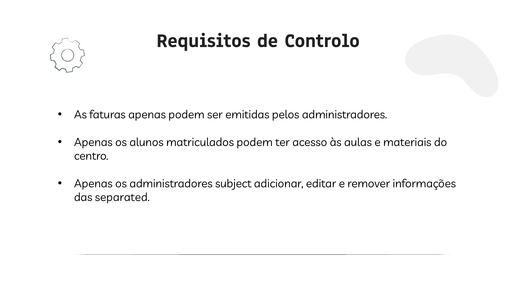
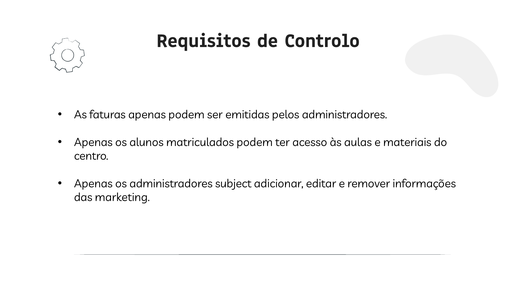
separated: separated -> marketing
